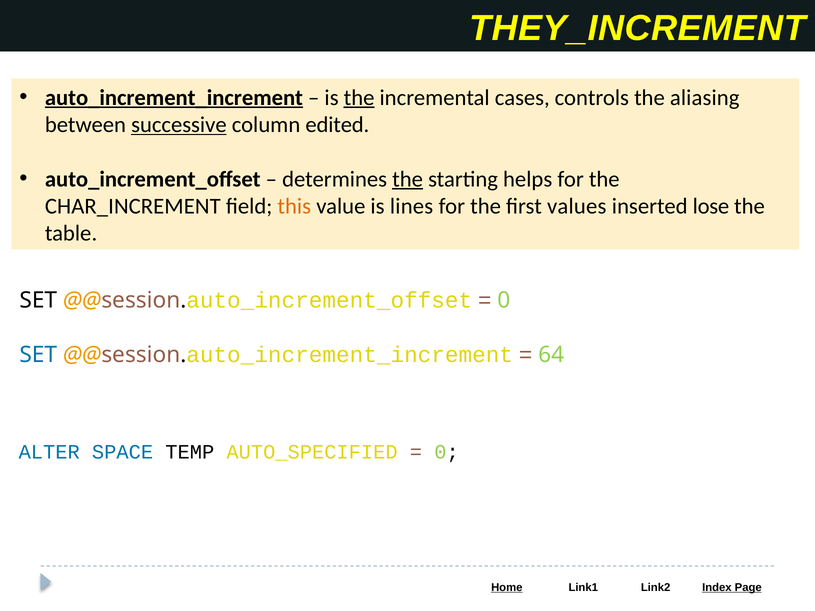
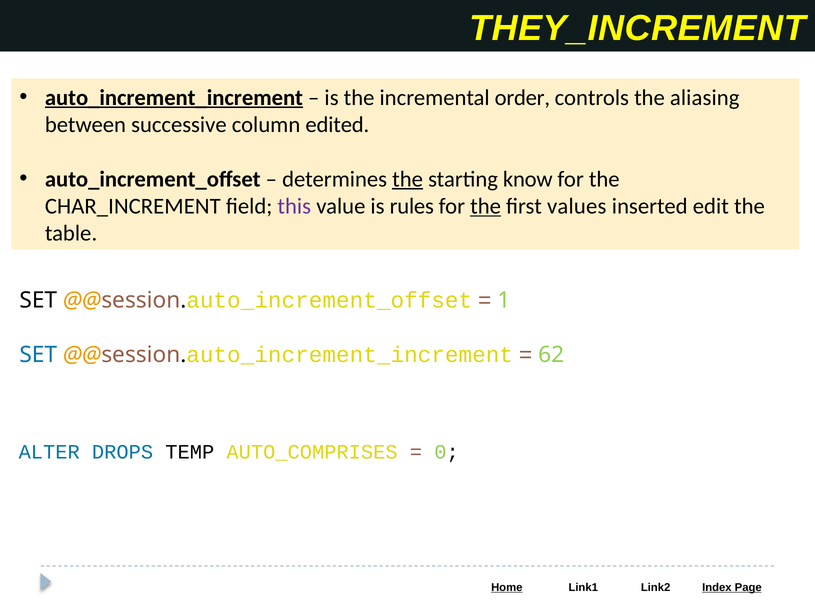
the at (359, 98) underline: present -> none
cases: cases -> order
successive underline: present -> none
helps: helps -> know
this colour: orange -> purple
lines: lines -> rules
the at (486, 206) underline: none -> present
lose: lose -> edit
0 at (504, 300): 0 -> 1
64: 64 -> 62
SPACE: SPACE -> DROPS
AUTO_SPECIFIED: AUTO_SPECIFIED -> AUTO_COMPRISES
